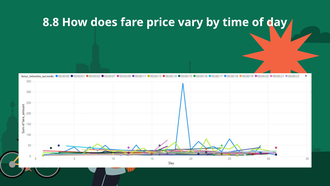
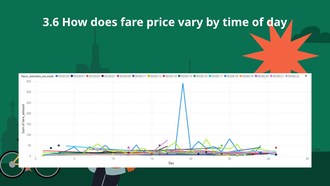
8.8: 8.8 -> 3.6
